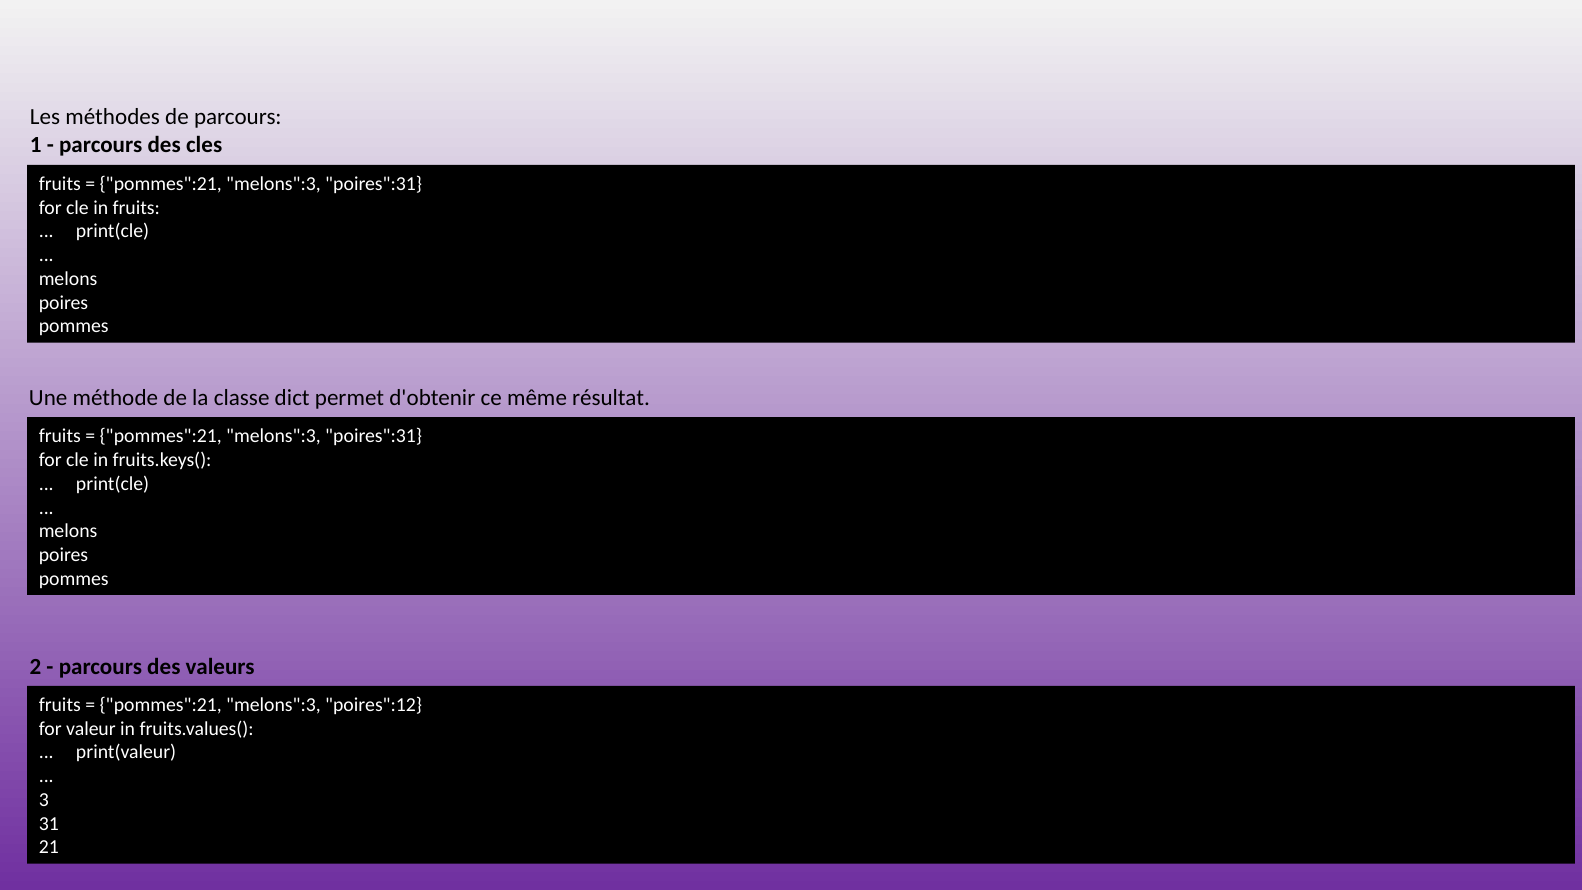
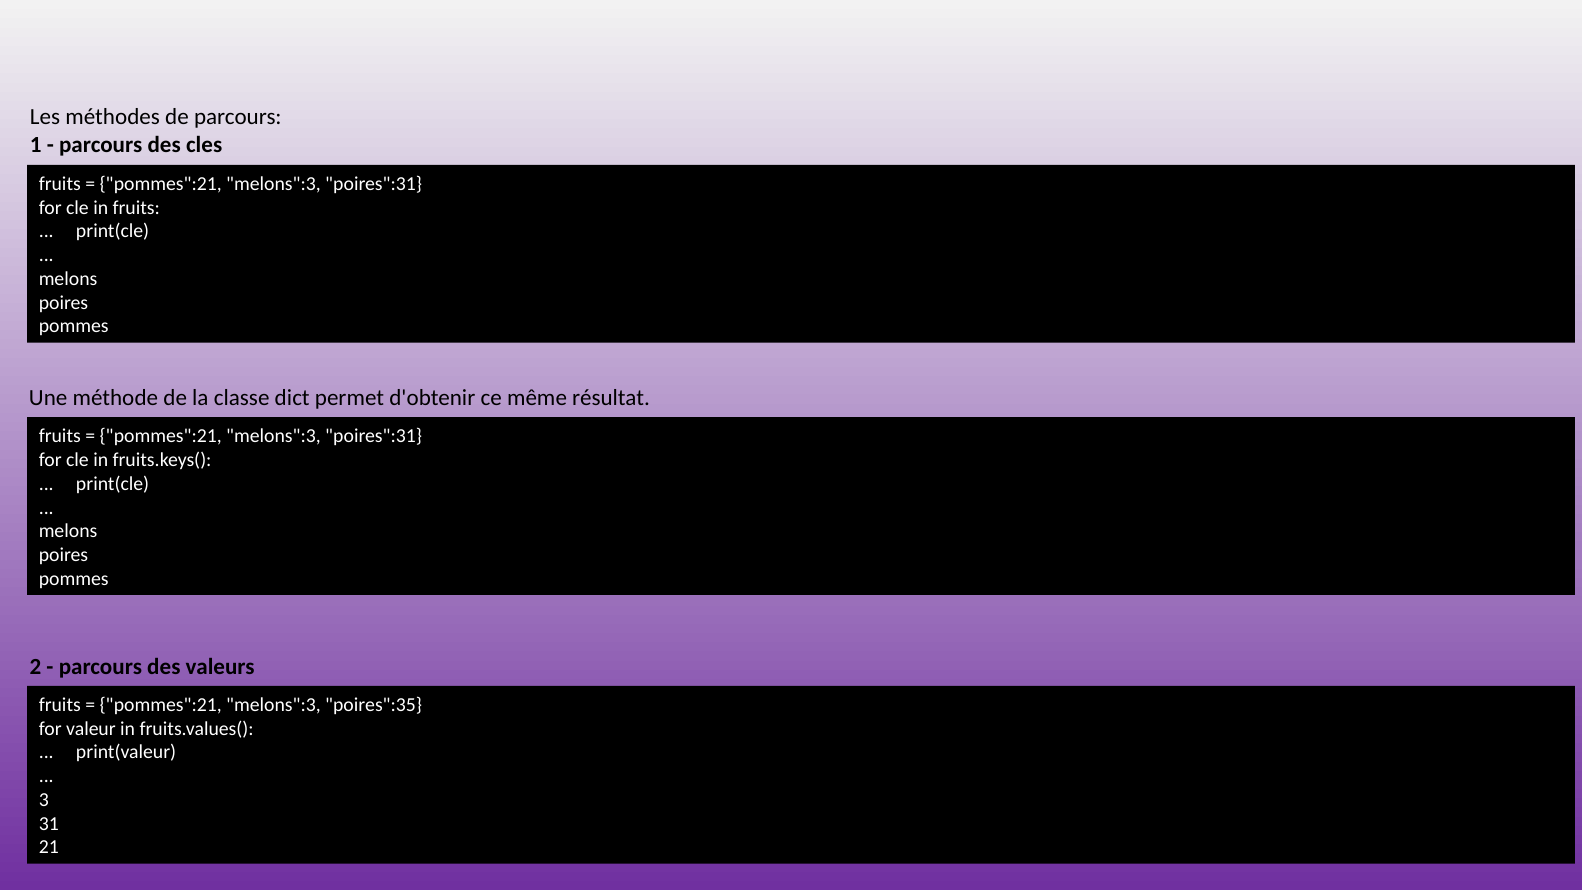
poires":12: poires":12 -> poires":35
